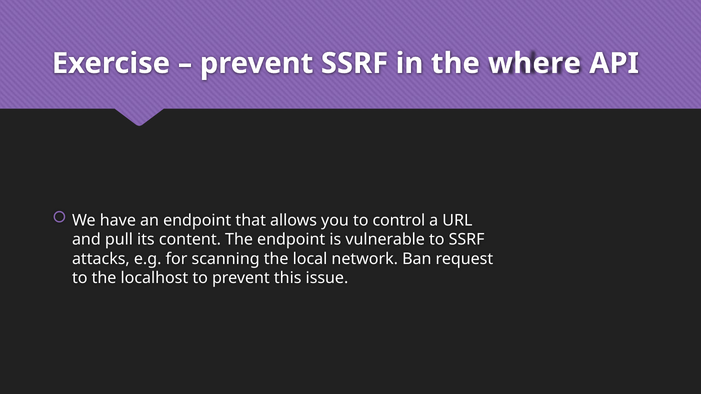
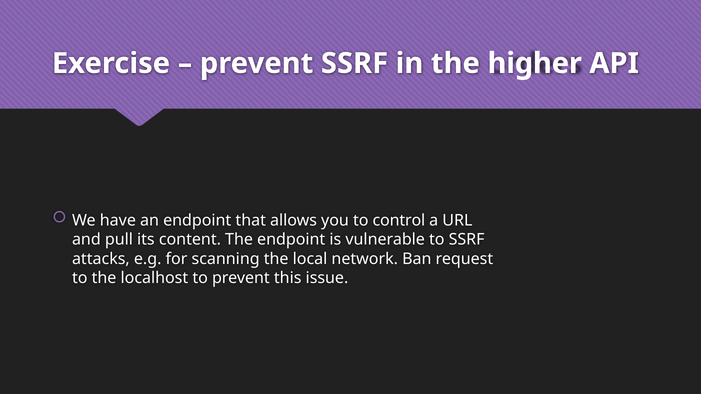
where: where -> higher
